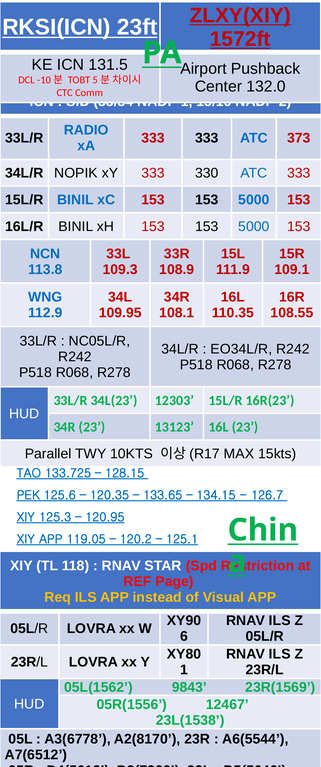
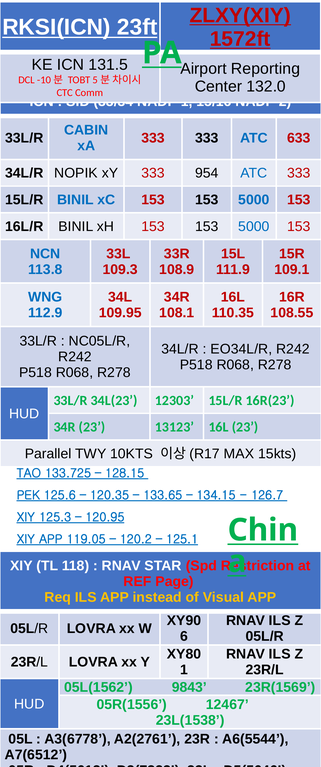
Pushback: Pushback -> Reporting
RADIO: RADIO -> CABIN
373: 373 -> 633
330: 330 -> 954
A2(8170: A2(8170 -> A2(2761
